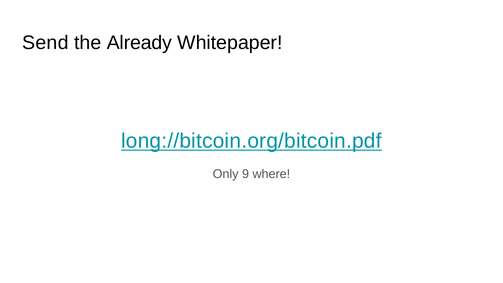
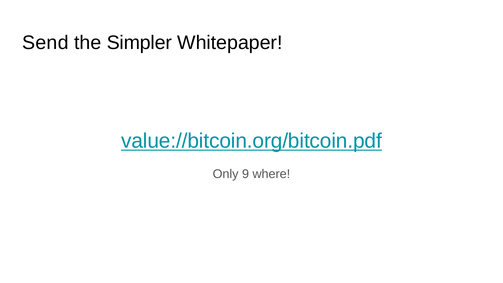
Already: Already -> Simpler
long://bitcoin.org/bitcoin.pdf: long://bitcoin.org/bitcoin.pdf -> value://bitcoin.org/bitcoin.pdf
